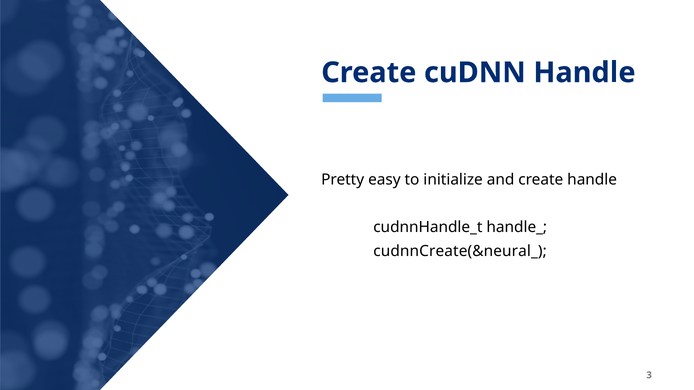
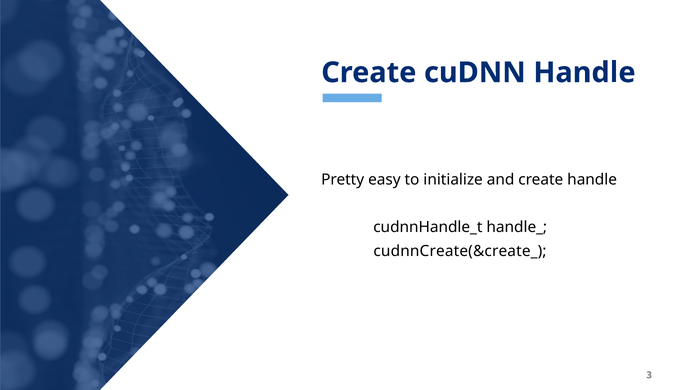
cudnnCreate(&neural_: cudnnCreate(&neural_ -> cudnnCreate(&create_
